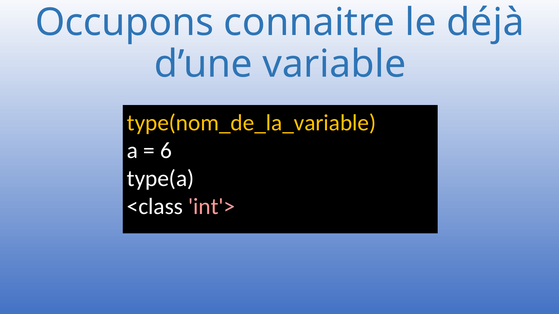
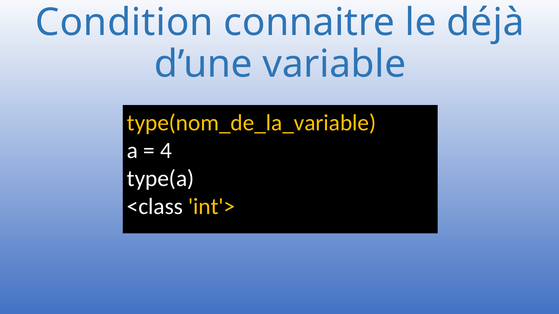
Occupons: Occupons -> Condition
6: 6 -> 4
int'> colour: pink -> yellow
